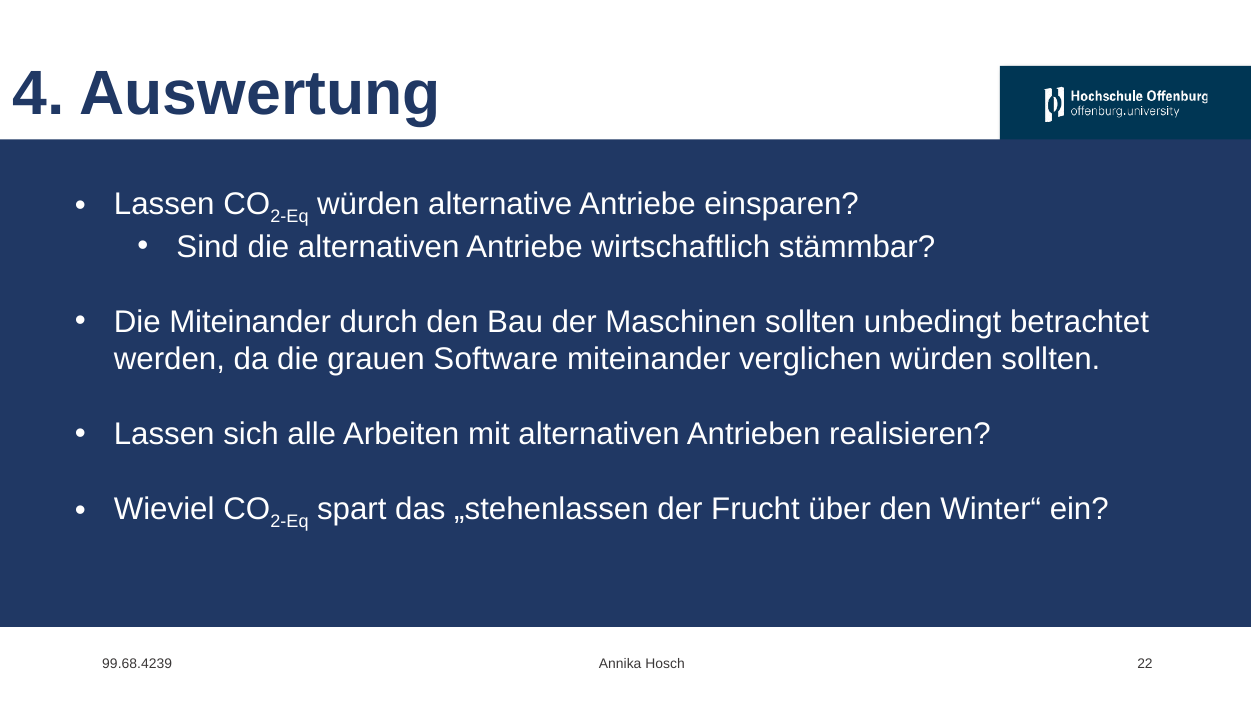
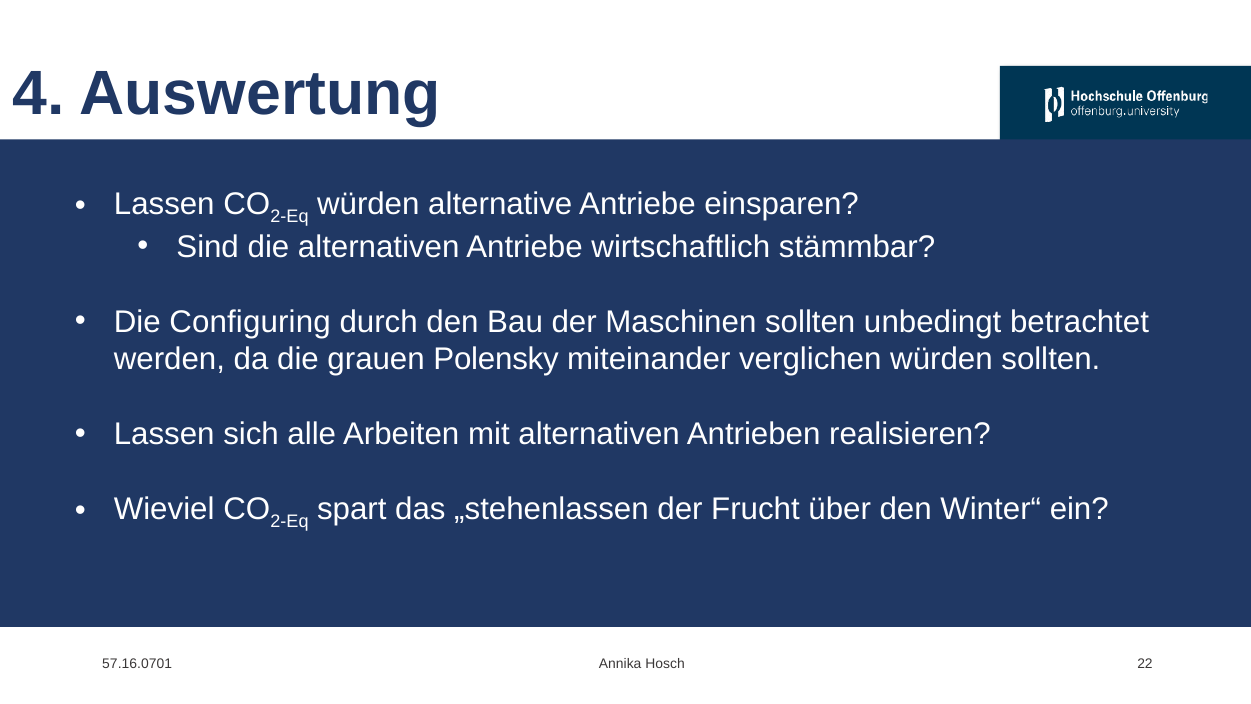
Die Miteinander: Miteinander -> Configuring
Software: Software -> Polensky
99.68.4239: 99.68.4239 -> 57.16.0701
